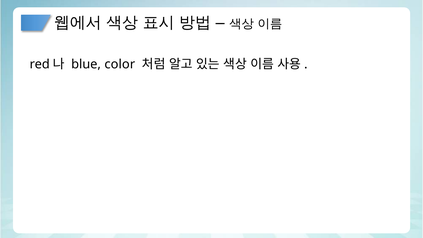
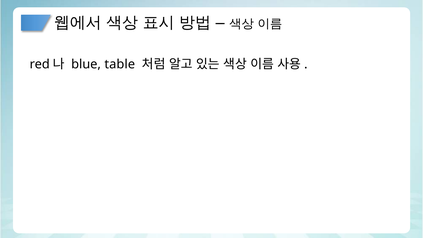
color: color -> table
